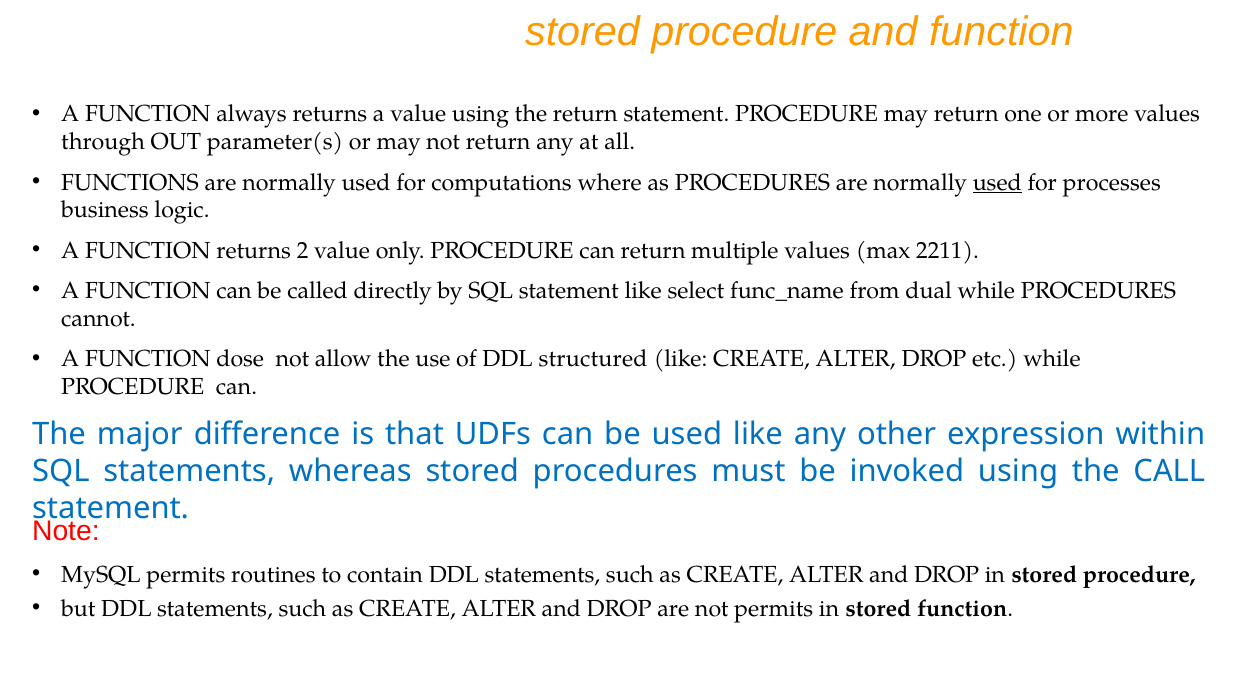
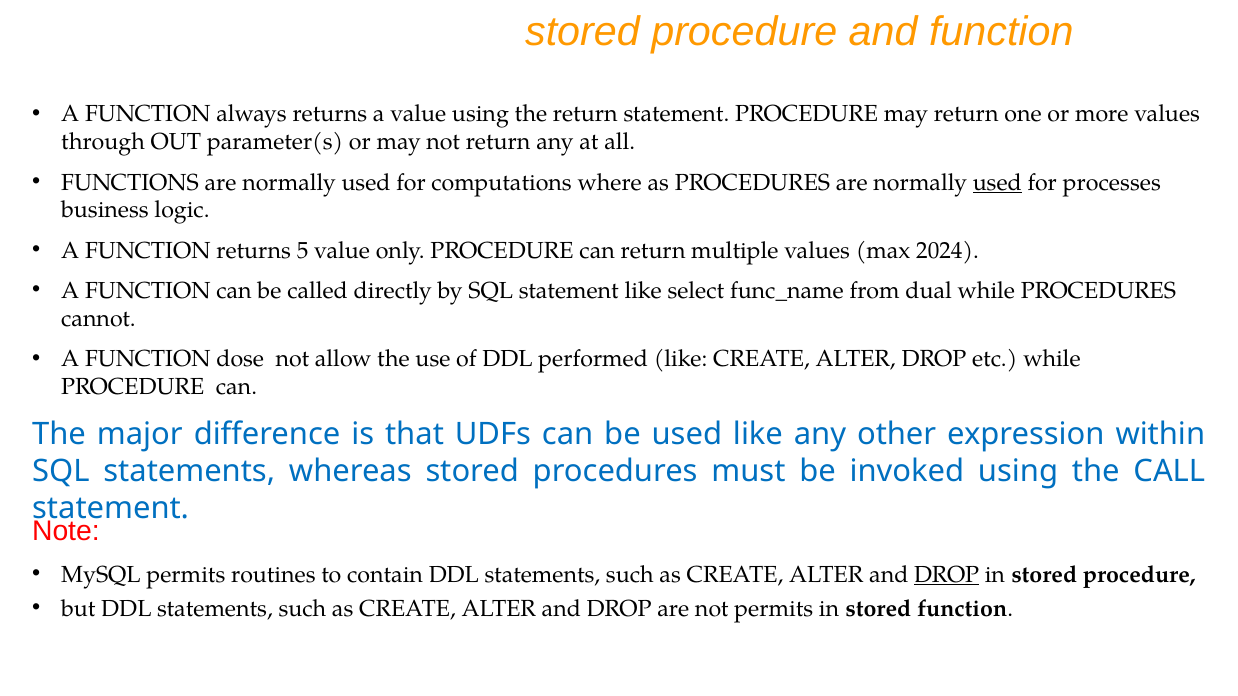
2: 2 -> 5
2211: 2211 -> 2024
structured: structured -> performed
DROP at (947, 575) underline: none -> present
